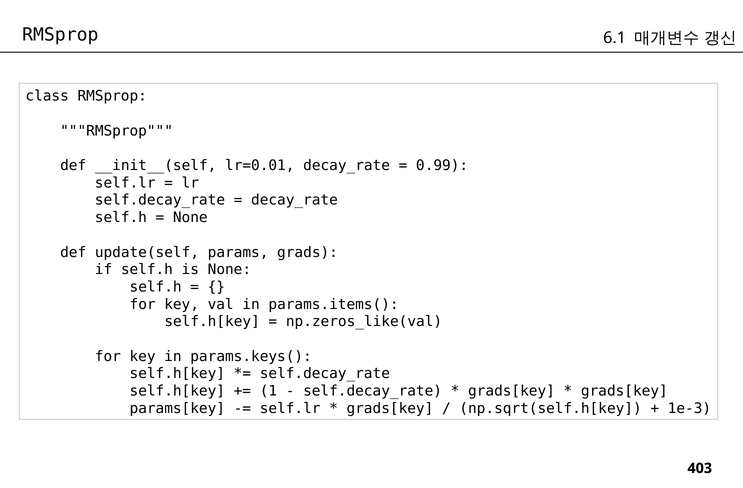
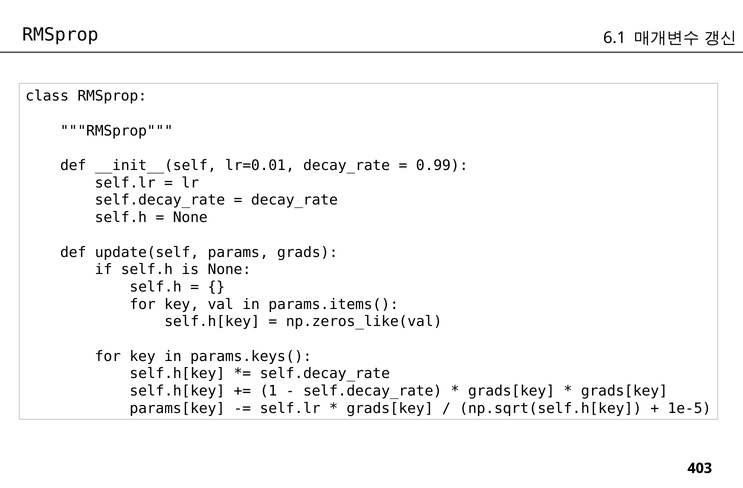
1e-3: 1e-3 -> 1e-5
